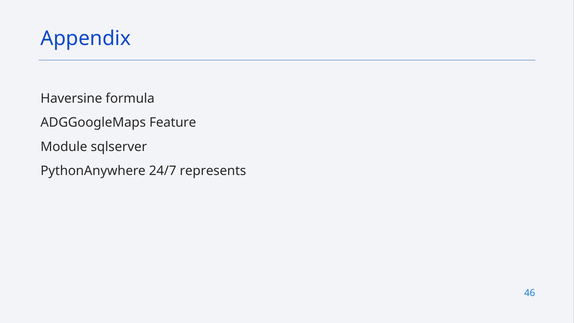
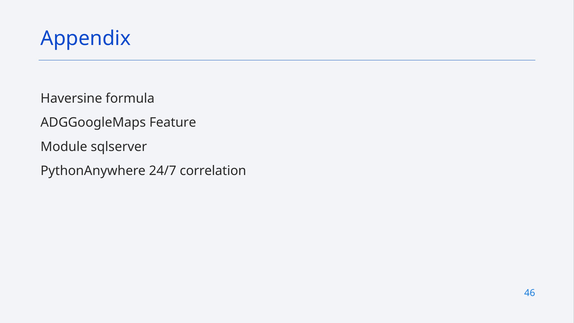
represents: represents -> correlation
